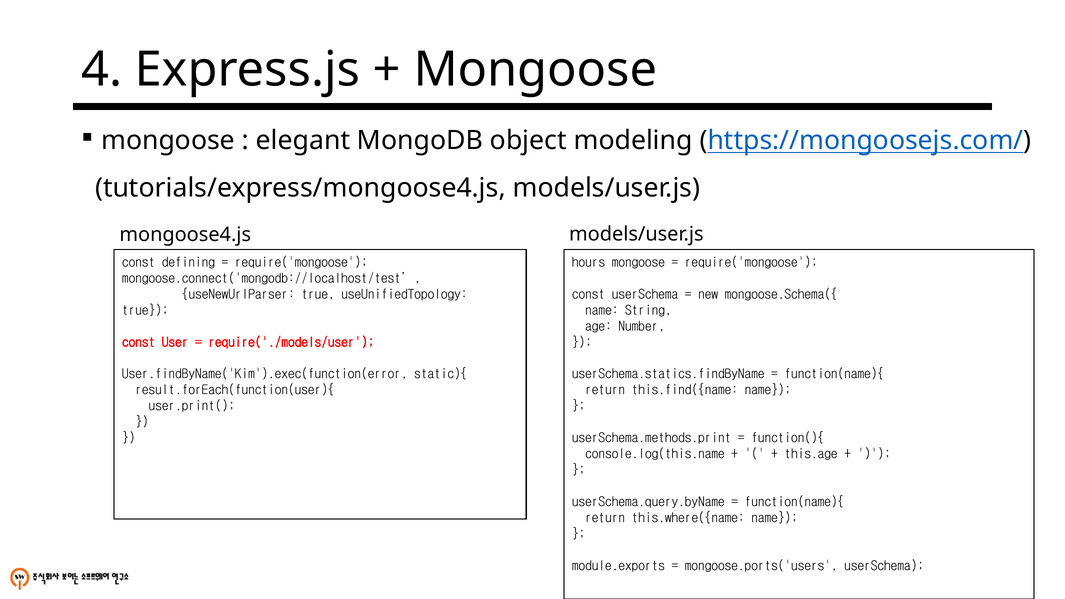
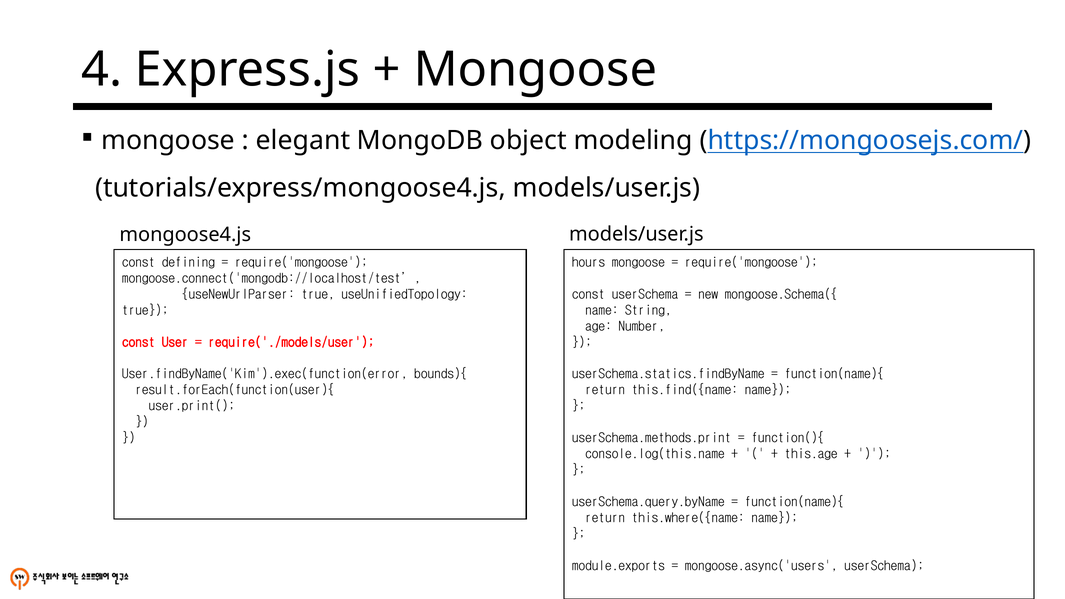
static){: static){ -> bounds){
mongoose.ports('users: mongoose.ports('users -> mongoose.async('users
